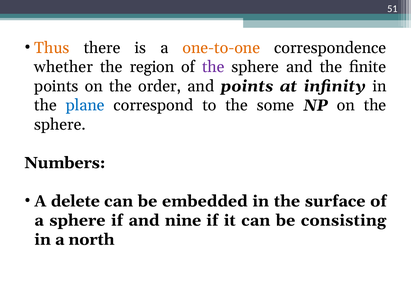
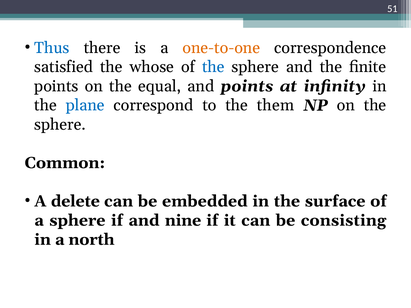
Thus colour: orange -> blue
whether: whether -> satisfied
region: region -> whose
the at (213, 67) colour: purple -> blue
order: order -> equal
some: some -> them
Numbers: Numbers -> Common
